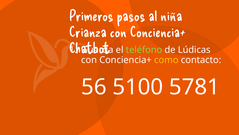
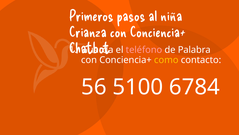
teléfono colour: light green -> pink
Lúdicas: Lúdicas -> Palabra
5781: 5781 -> 6784
